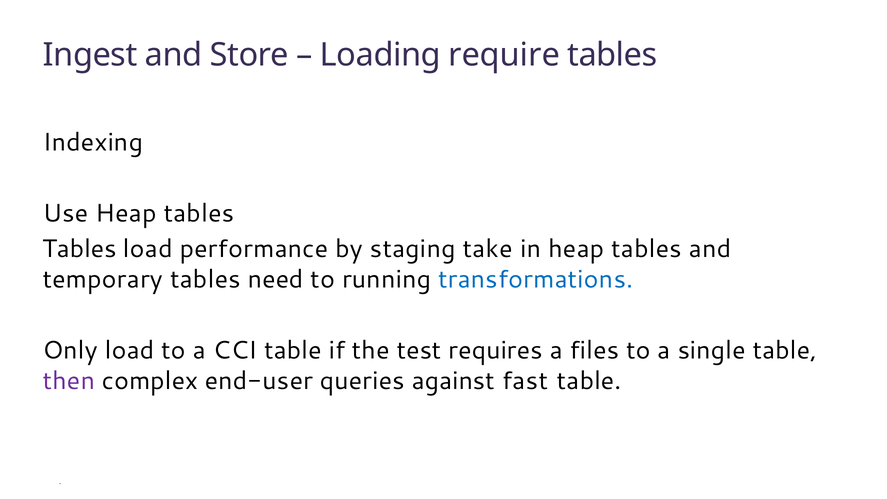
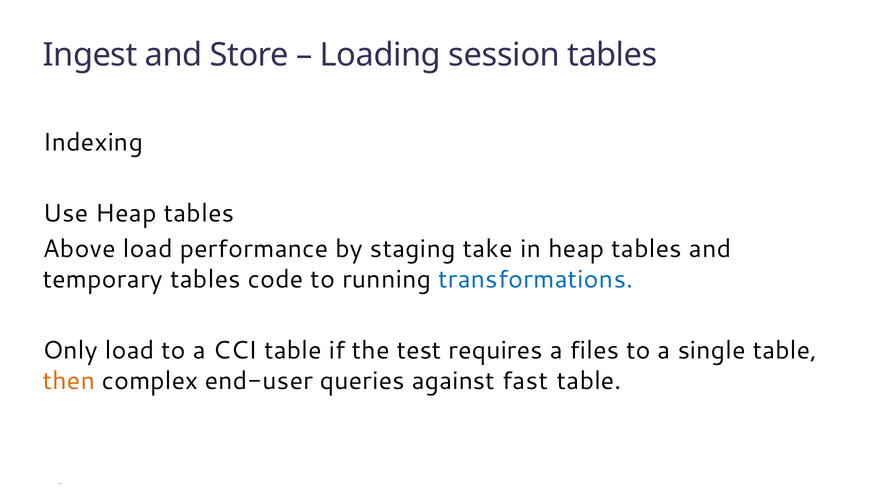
require: require -> session
Tables at (79, 249): Tables -> Above
need: need -> code
then colour: purple -> orange
